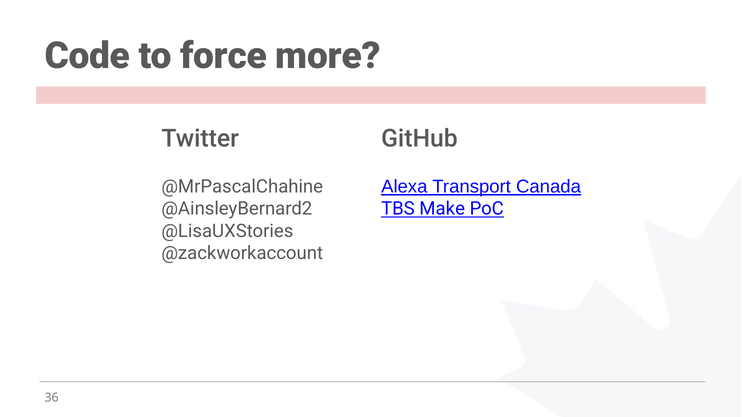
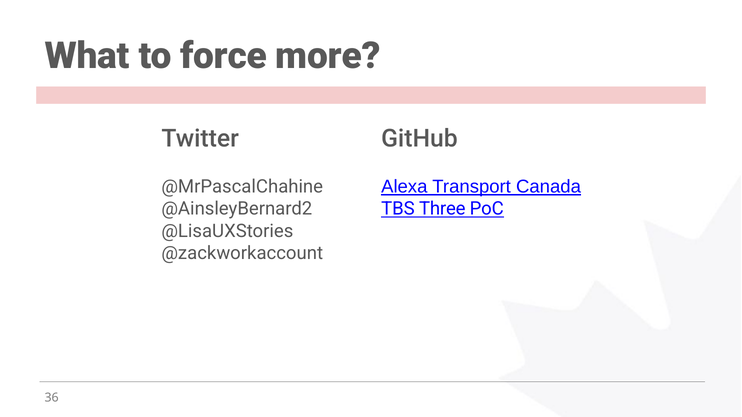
Code: Code -> What
Make: Make -> Three
